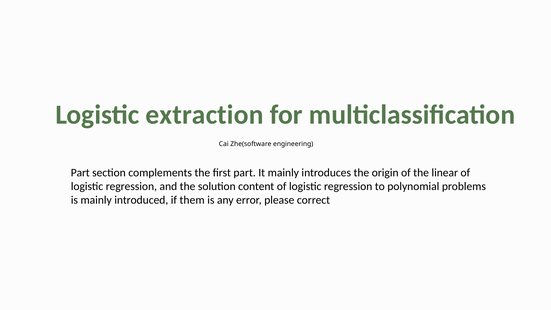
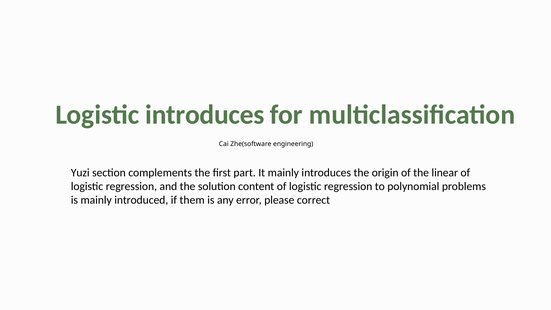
Logistic extraction: extraction -> introduces
Part at (80, 173): Part -> Yuzi
